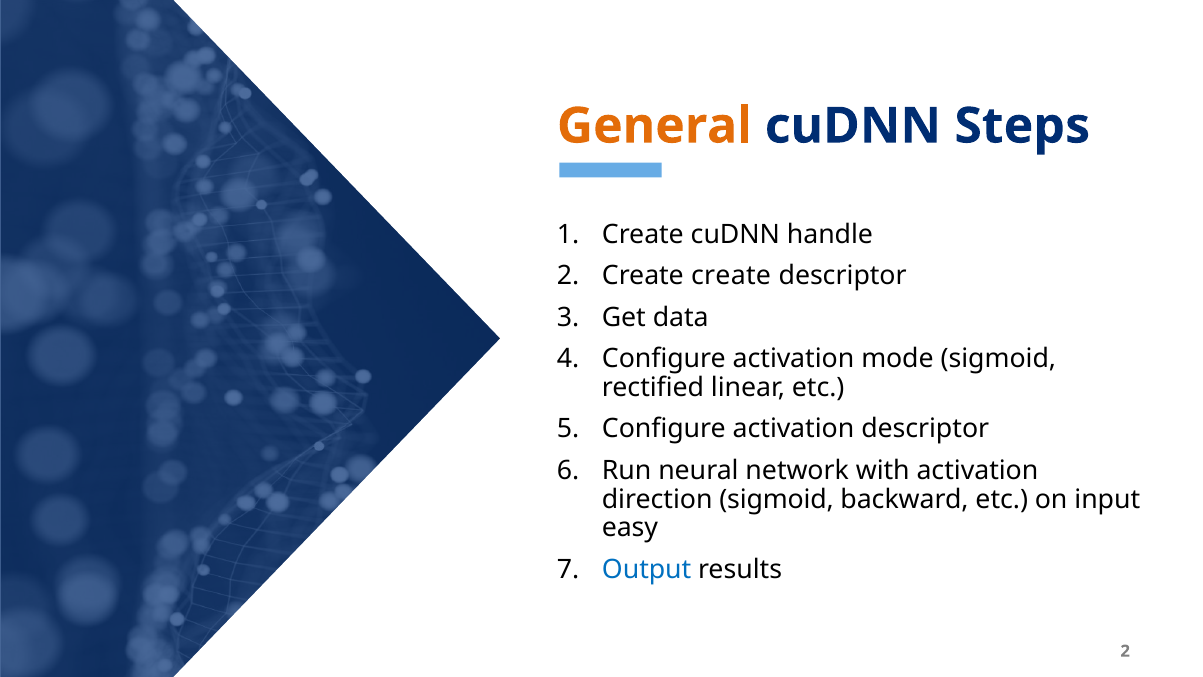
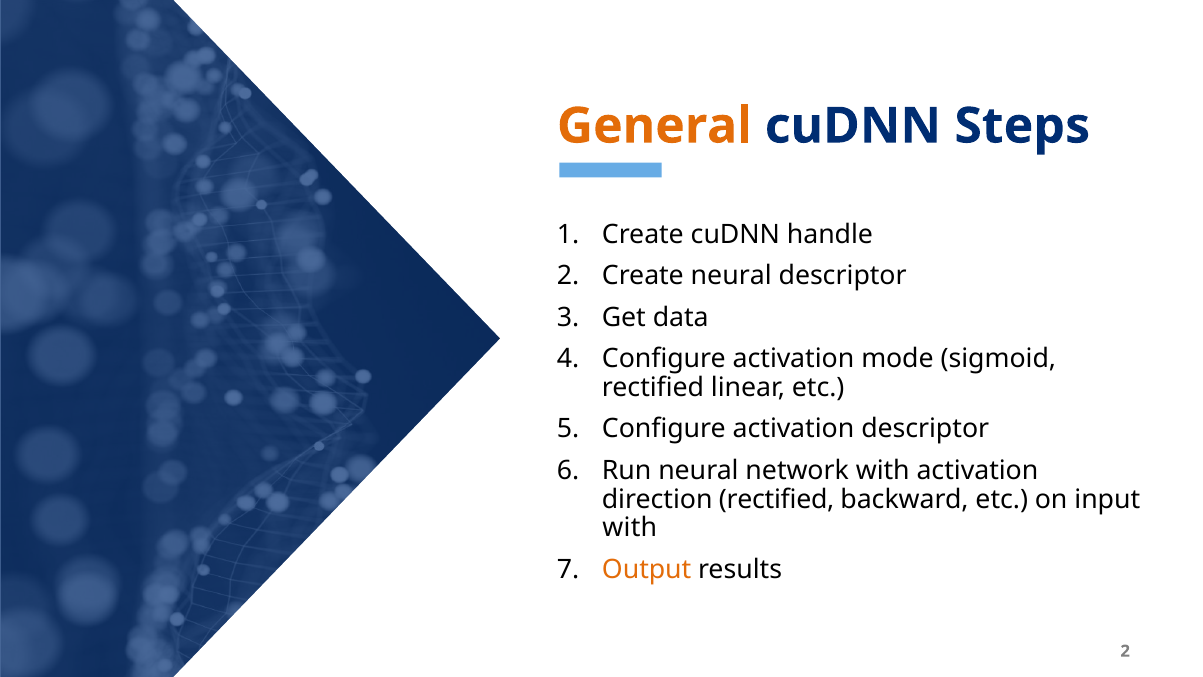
Create create: create -> neural
direction sigmoid: sigmoid -> rectified
easy at (630, 528): easy -> with
Output colour: blue -> orange
